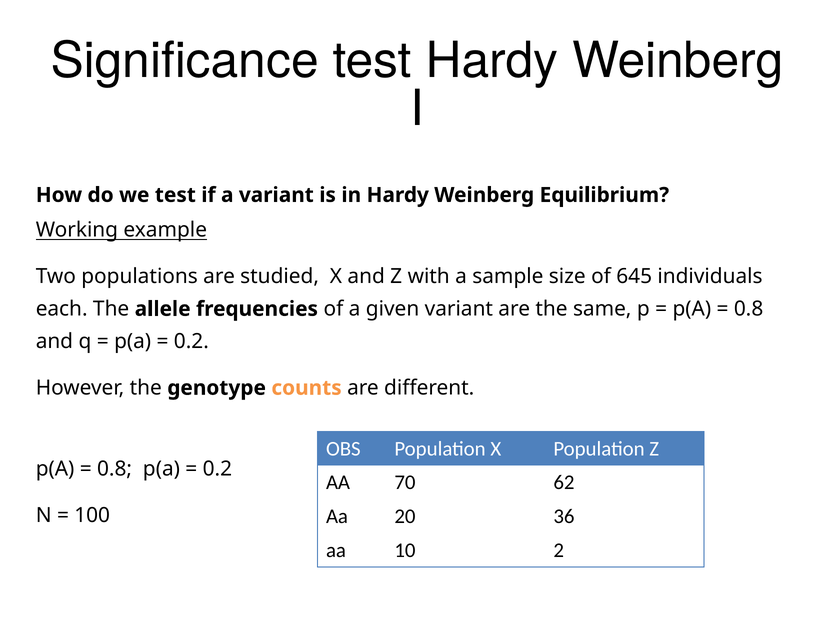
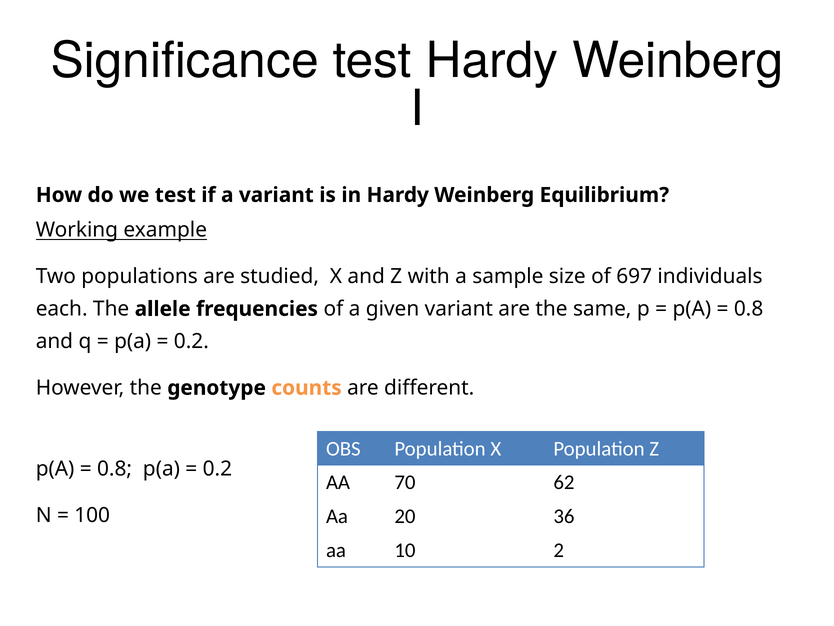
645: 645 -> 697
